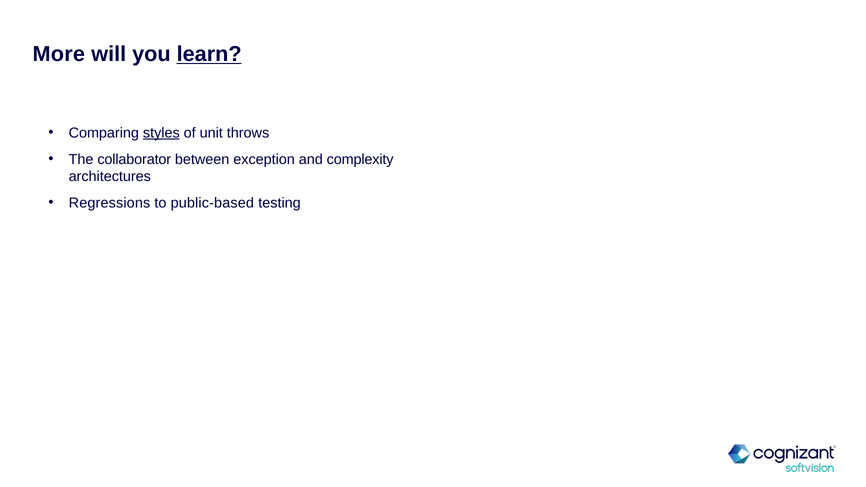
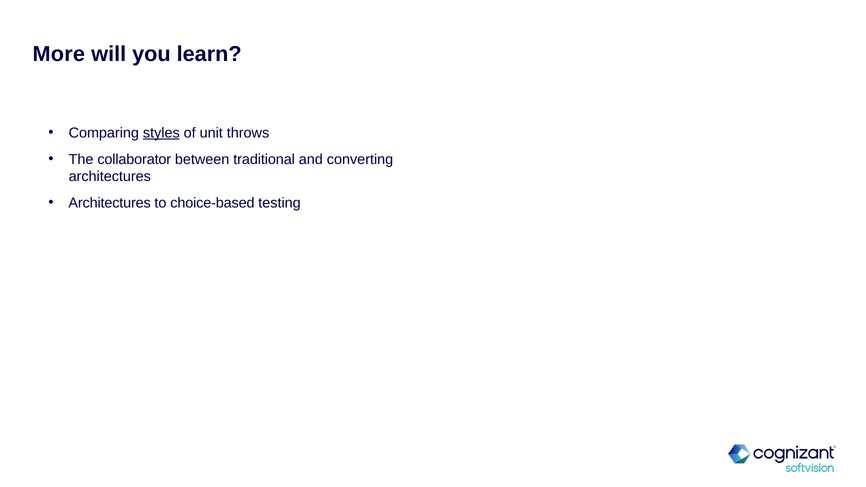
learn underline: present -> none
exception: exception -> traditional
complexity: complexity -> converting
Regressions at (109, 203): Regressions -> Architectures
public-based: public-based -> choice-based
